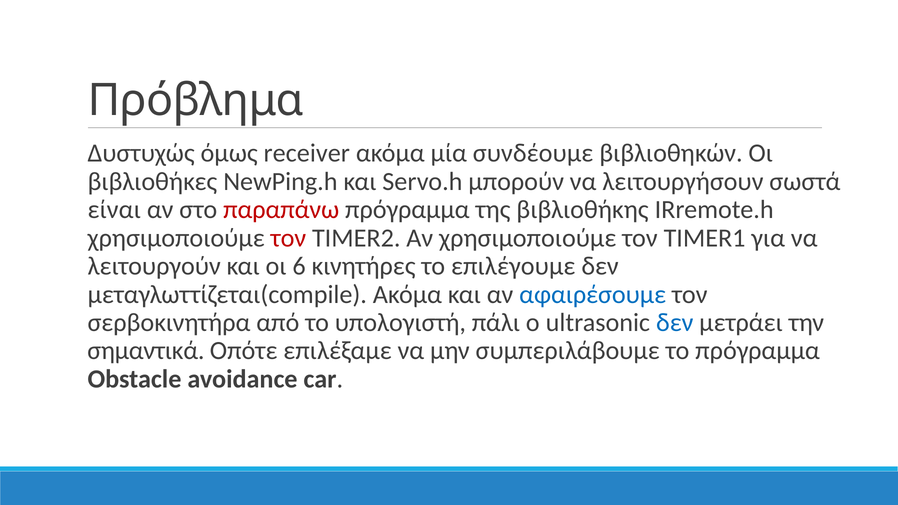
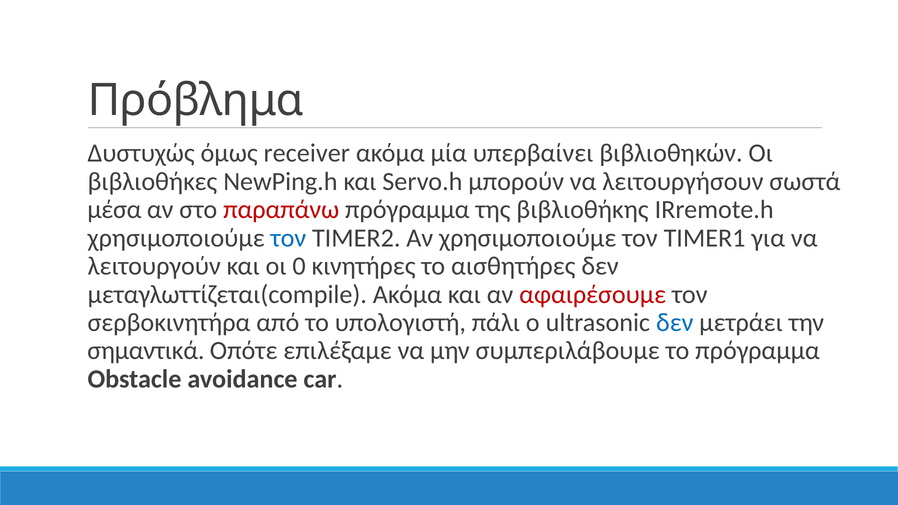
συνδέουμε: συνδέουμε -> υπερβαίνει
είναι: είναι -> μέσα
τον at (288, 238) colour: red -> blue
6: 6 -> 0
επιλέγουμε: επιλέγουμε -> αισθητήρες
αφαιρέσουμε colour: blue -> red
